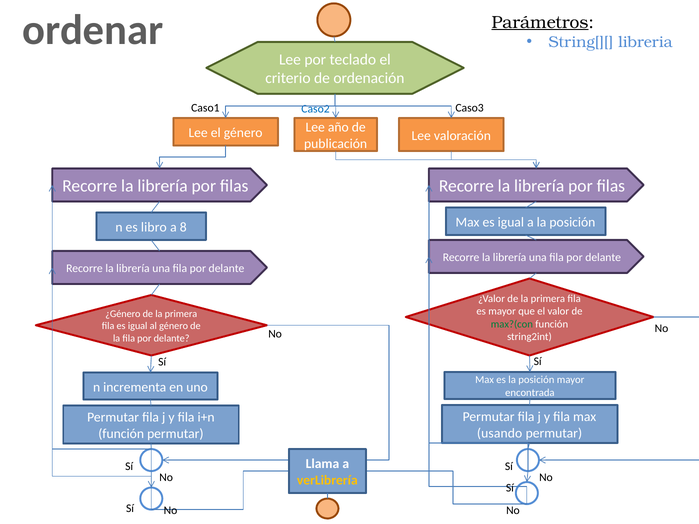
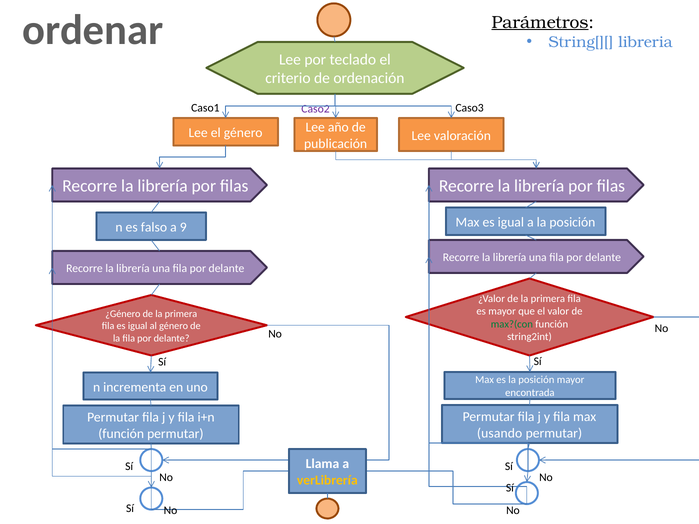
Caso2 colour: blue -> purple
libro: libro -> falso
8: 8 -> 9
